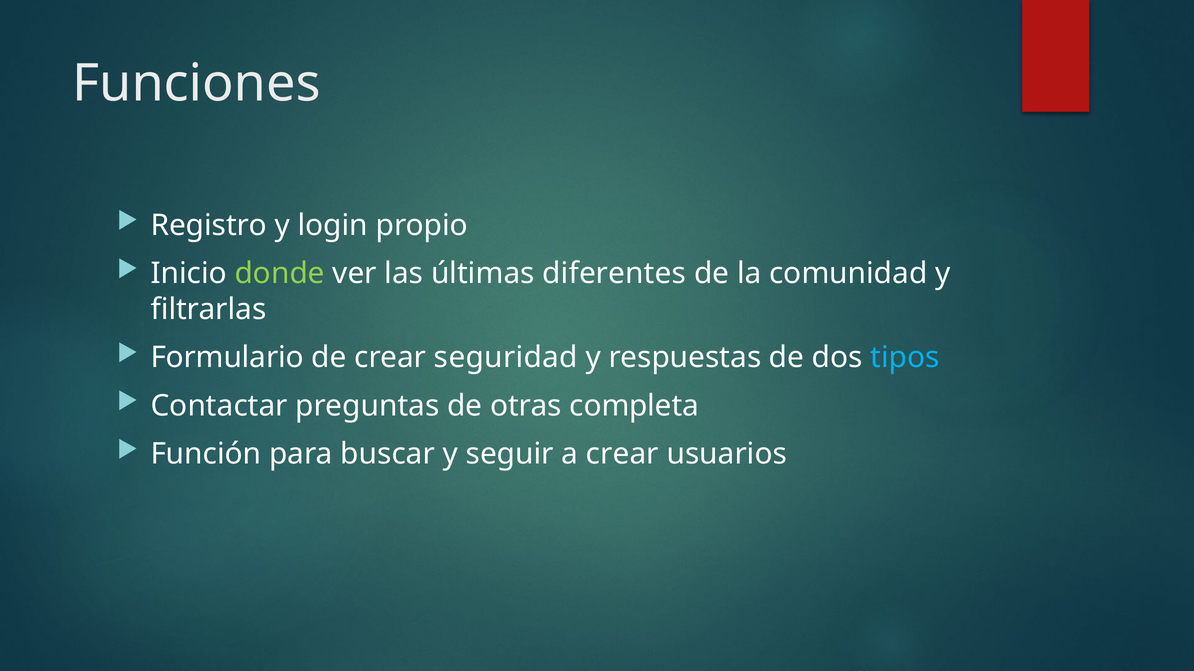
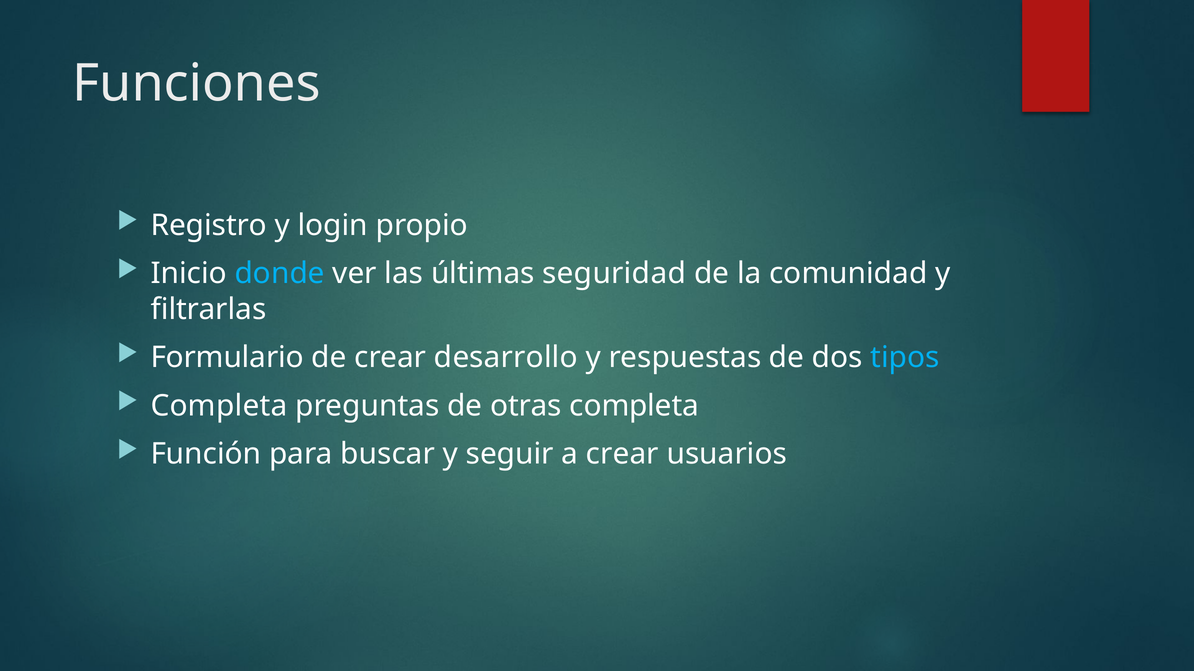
donde colour: light green -> light blue
diferentes: diferentes -> seguridad
seguridad: seguridad -> desarrollo
Contactar at (219, 406): Contactar -> Completa
